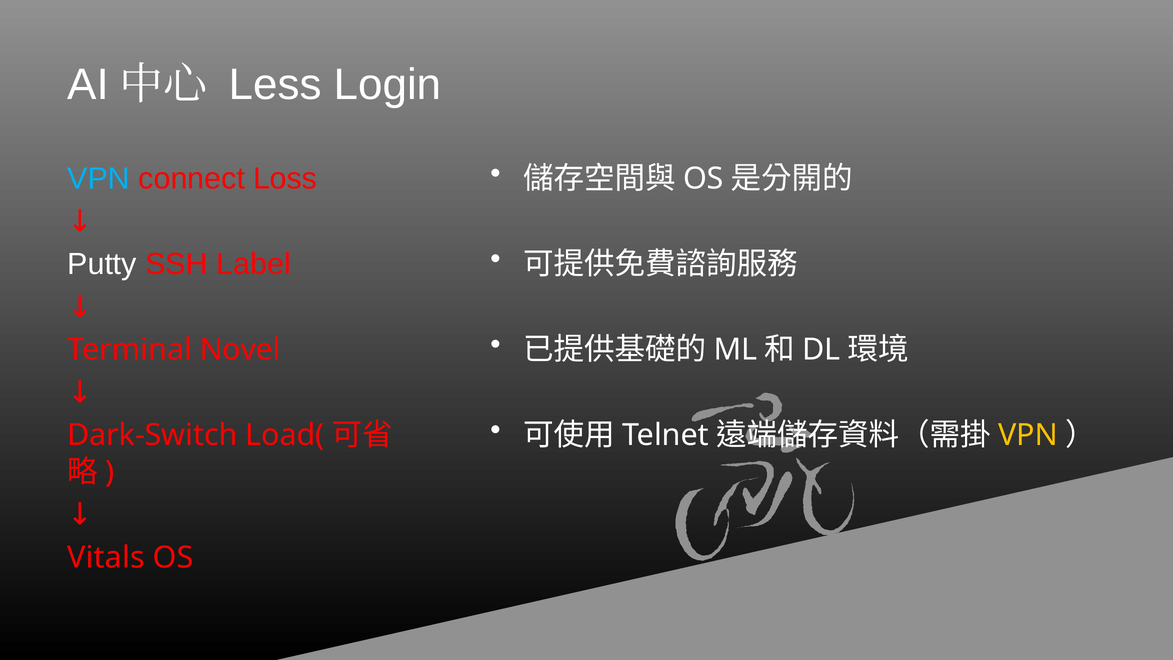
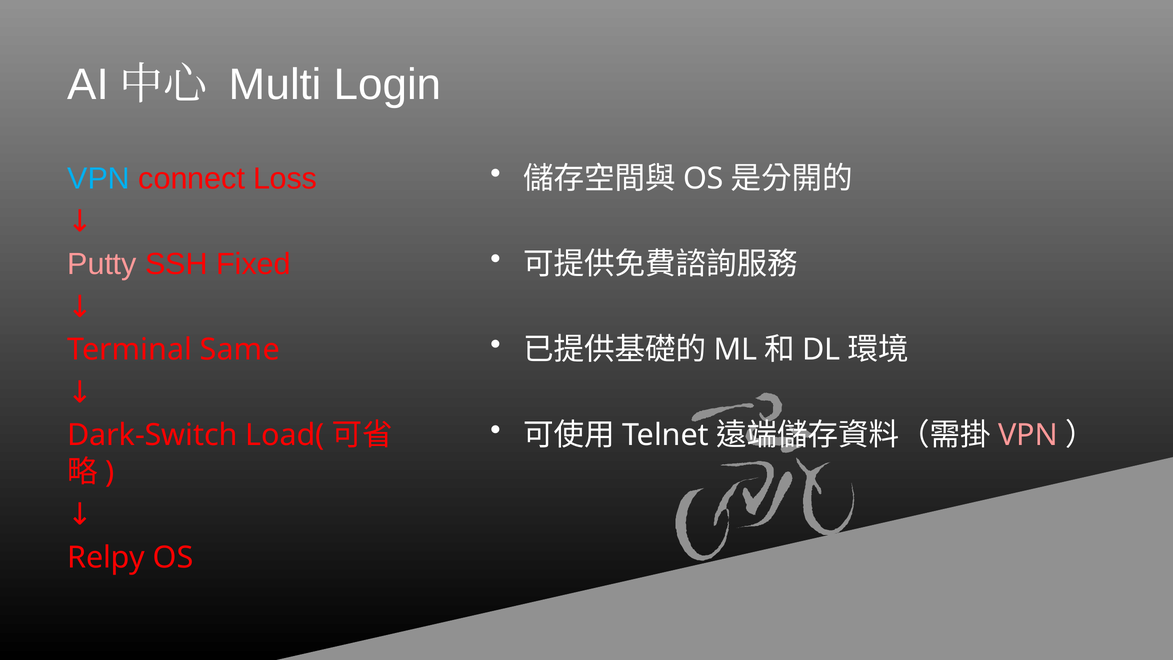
Less: Less -> Multi
Putty colour: white -> pink
Label: Label -> Fixed
Novel: Novel -> Same
VPN at (1028, 435) colour: yellow -> pink
Vitals: Vitals -> Relpy
